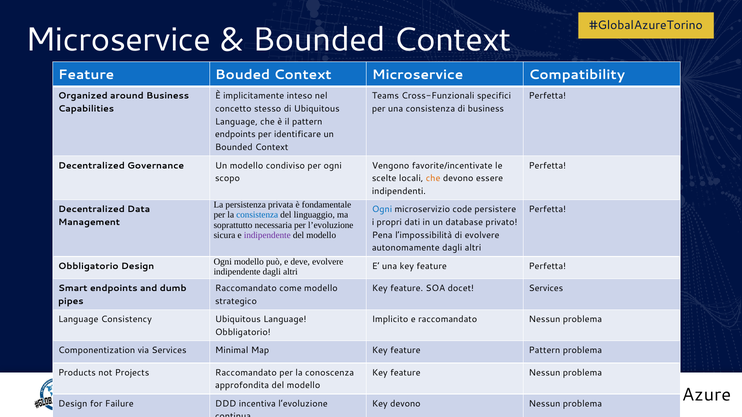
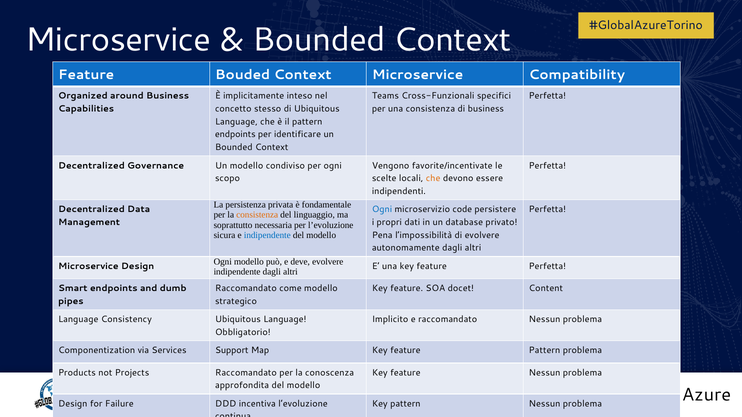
consistenza at (257, 215) colour: blue -> orange
indipendente at (267, 235) colour: purple -> blue
Obbligatorio at (88, 266): Obbligatorio -> Microservice
docet Services: Services -> Content
Minimal: Minimal -> Support
Key devono: devono -> pattern
